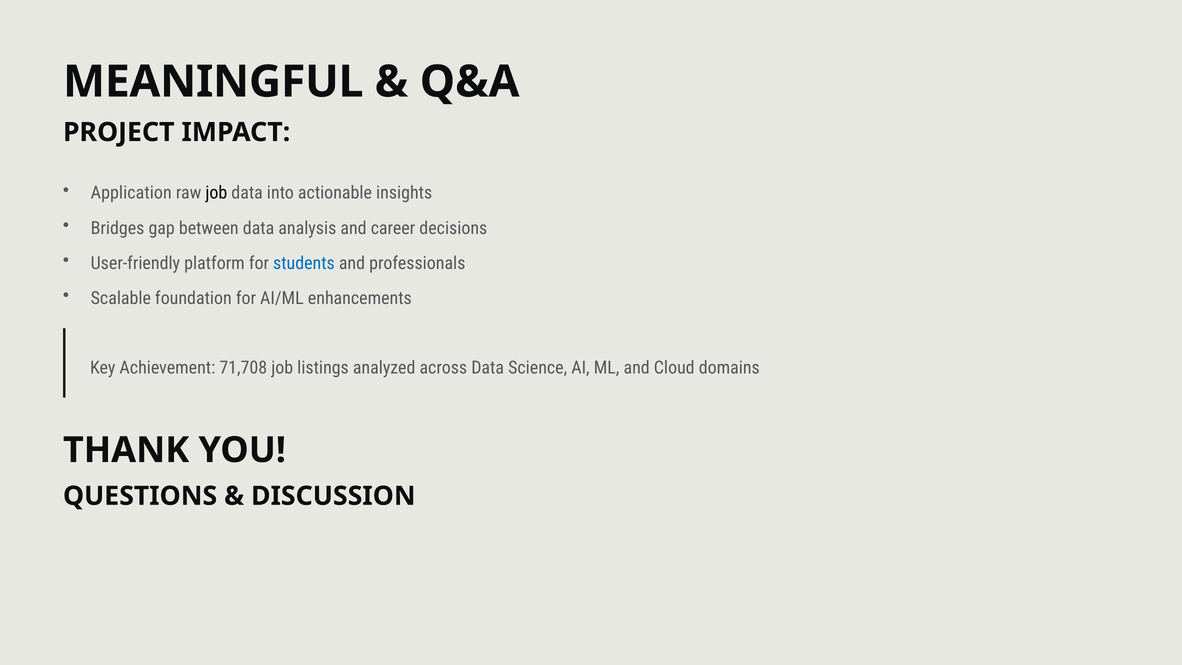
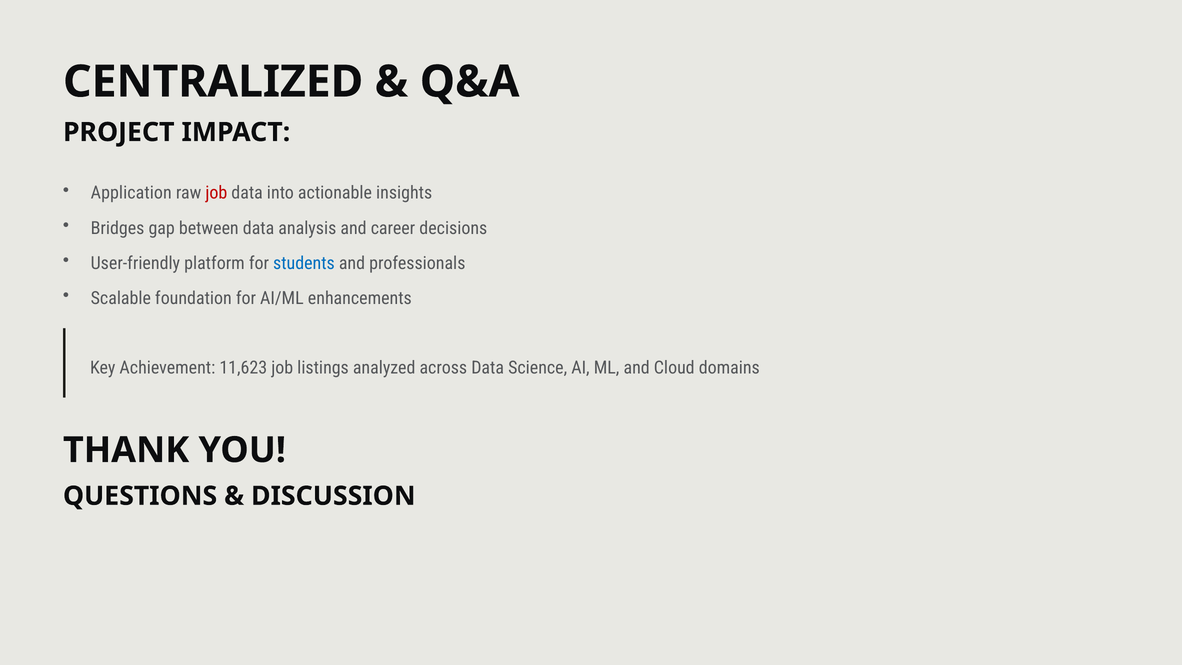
MEANINGFUL: MEANINGFUL -> CENTRALIZED
job at (216, 193) colour: black -> red
71,708: 71,708 -> 11,623
